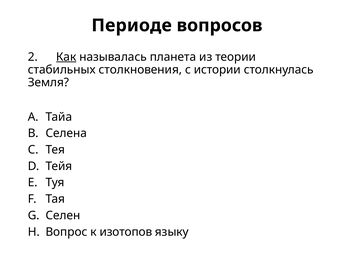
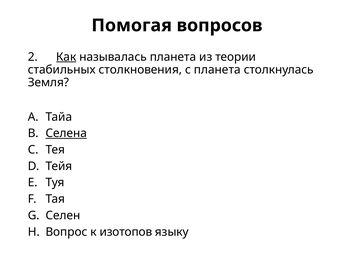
Периоде: Периоде -> Помогая
с истории: истории -> планета
Селена underline: none -> present
